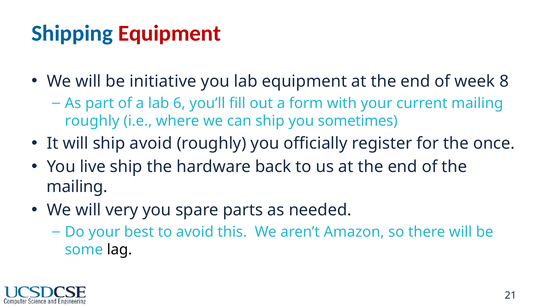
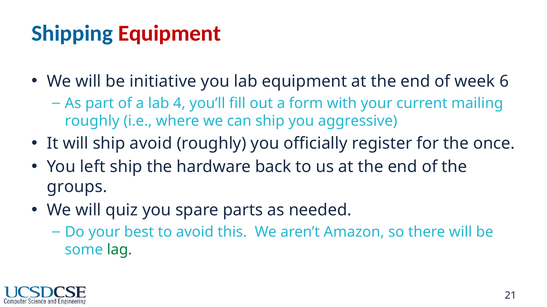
8: 8 -> 6
6: 6 -> 4
sometimes: sometimes -> aggressive
live: live -> left
mailing at (77, 187): mailing -> groups
very: very -> quiz
lag colour: black -> green
